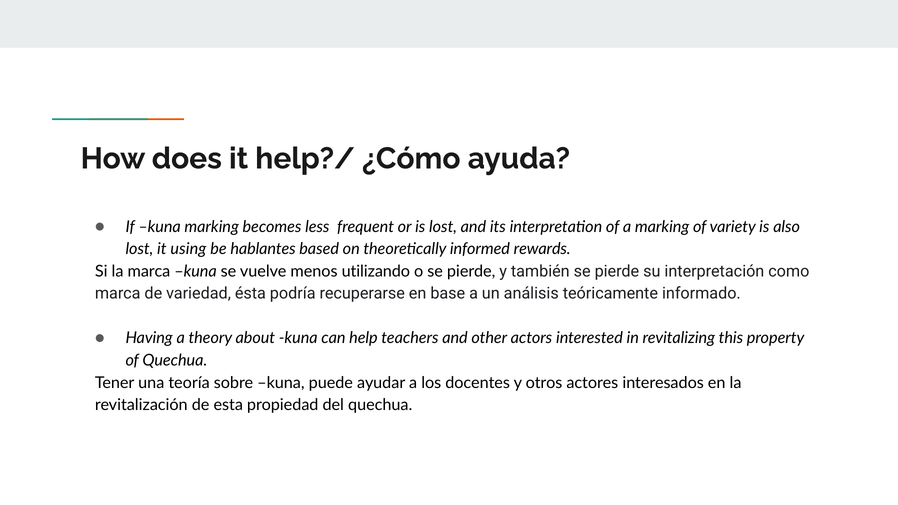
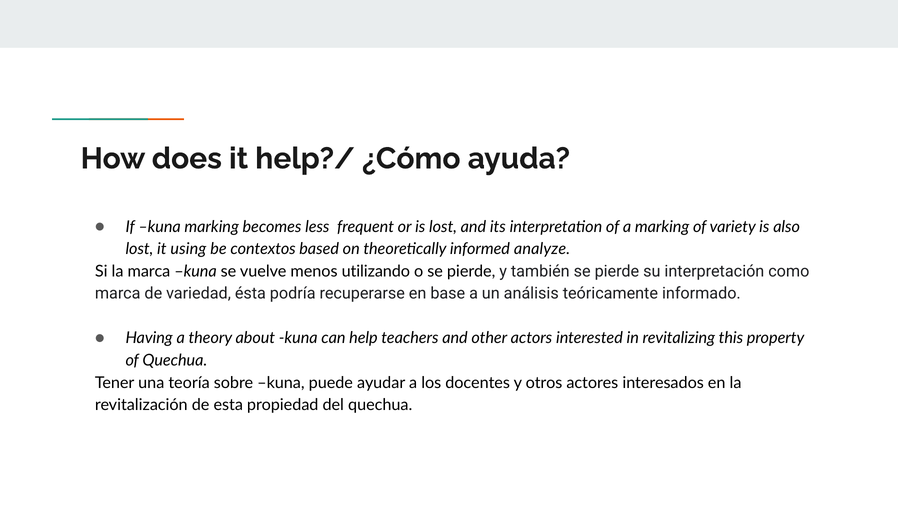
hablantes: hablantes -> contextos
rewards: rewards -> analyze
